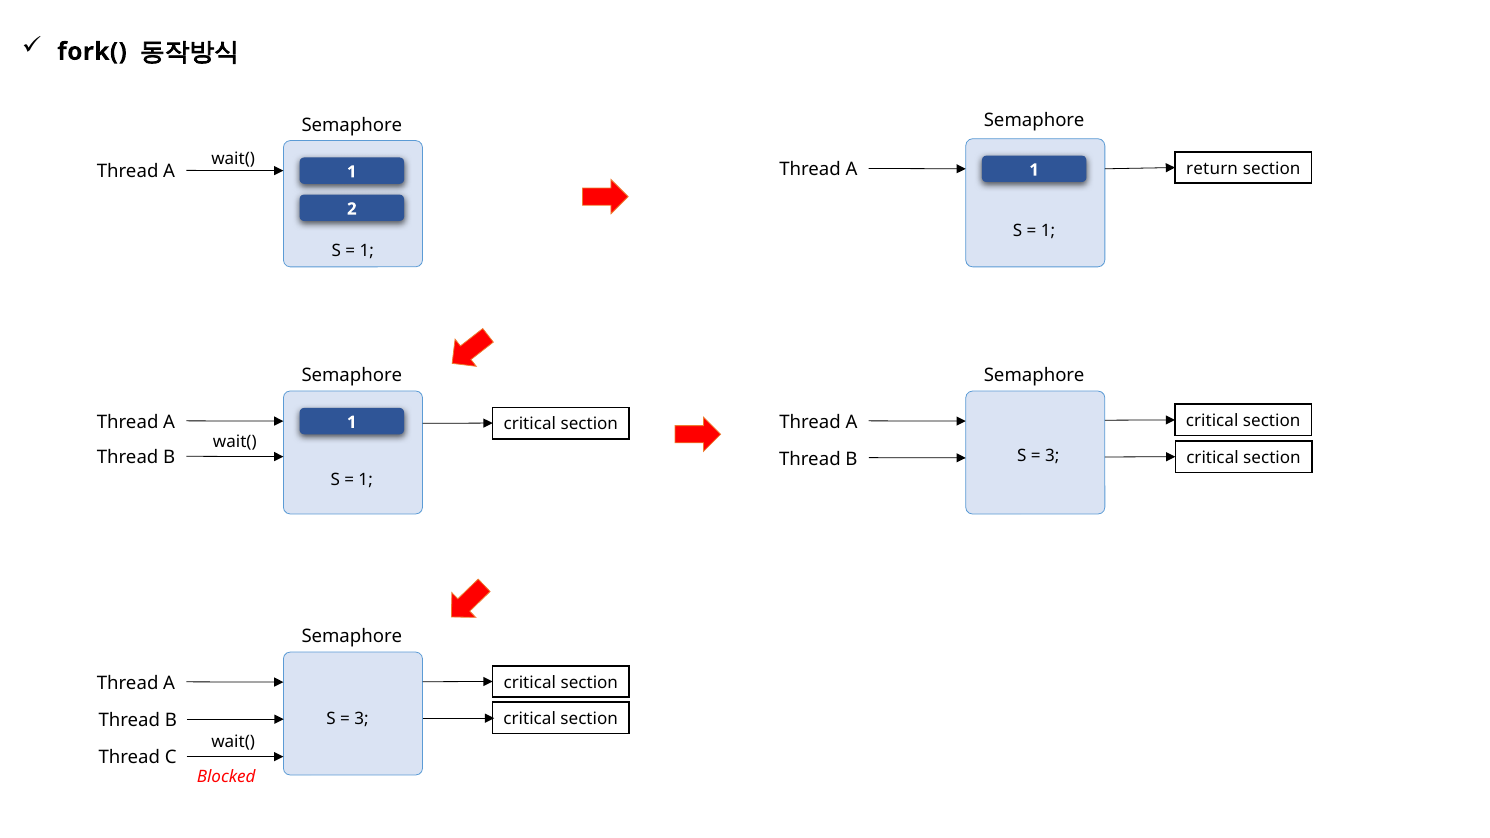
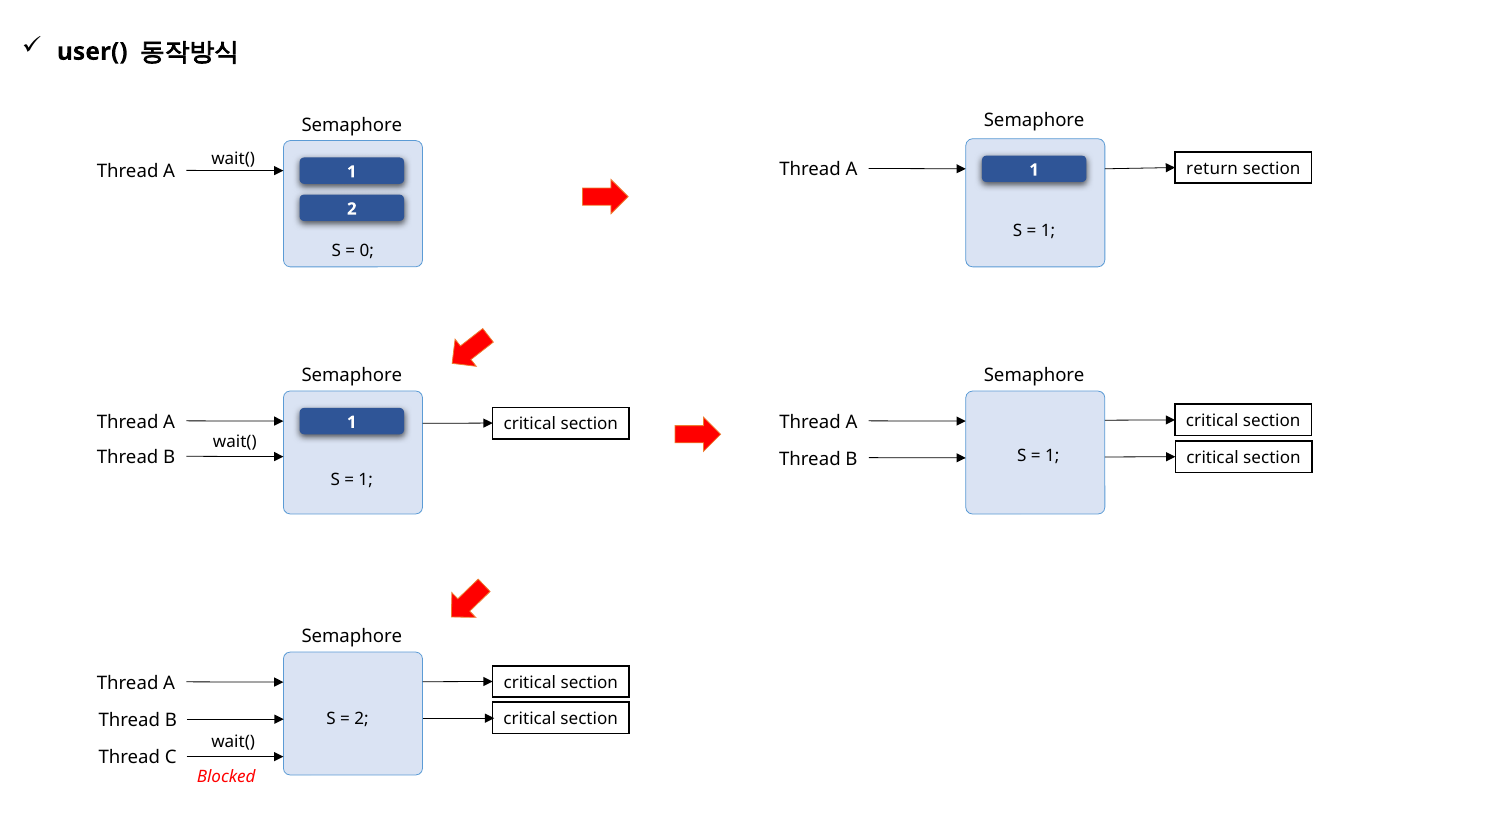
fork(: fork( -> user(
1 at (367, 251): 1 -> 0
3 at (1052, 456): 3 -> 1
3 at (361, 719): 3 -> 2
